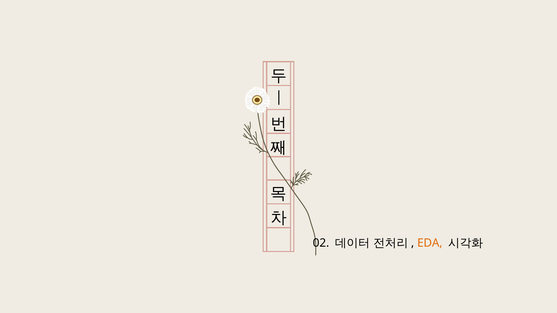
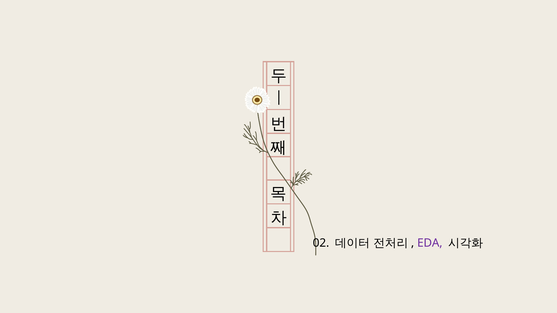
EDA colour: orange -> purple
